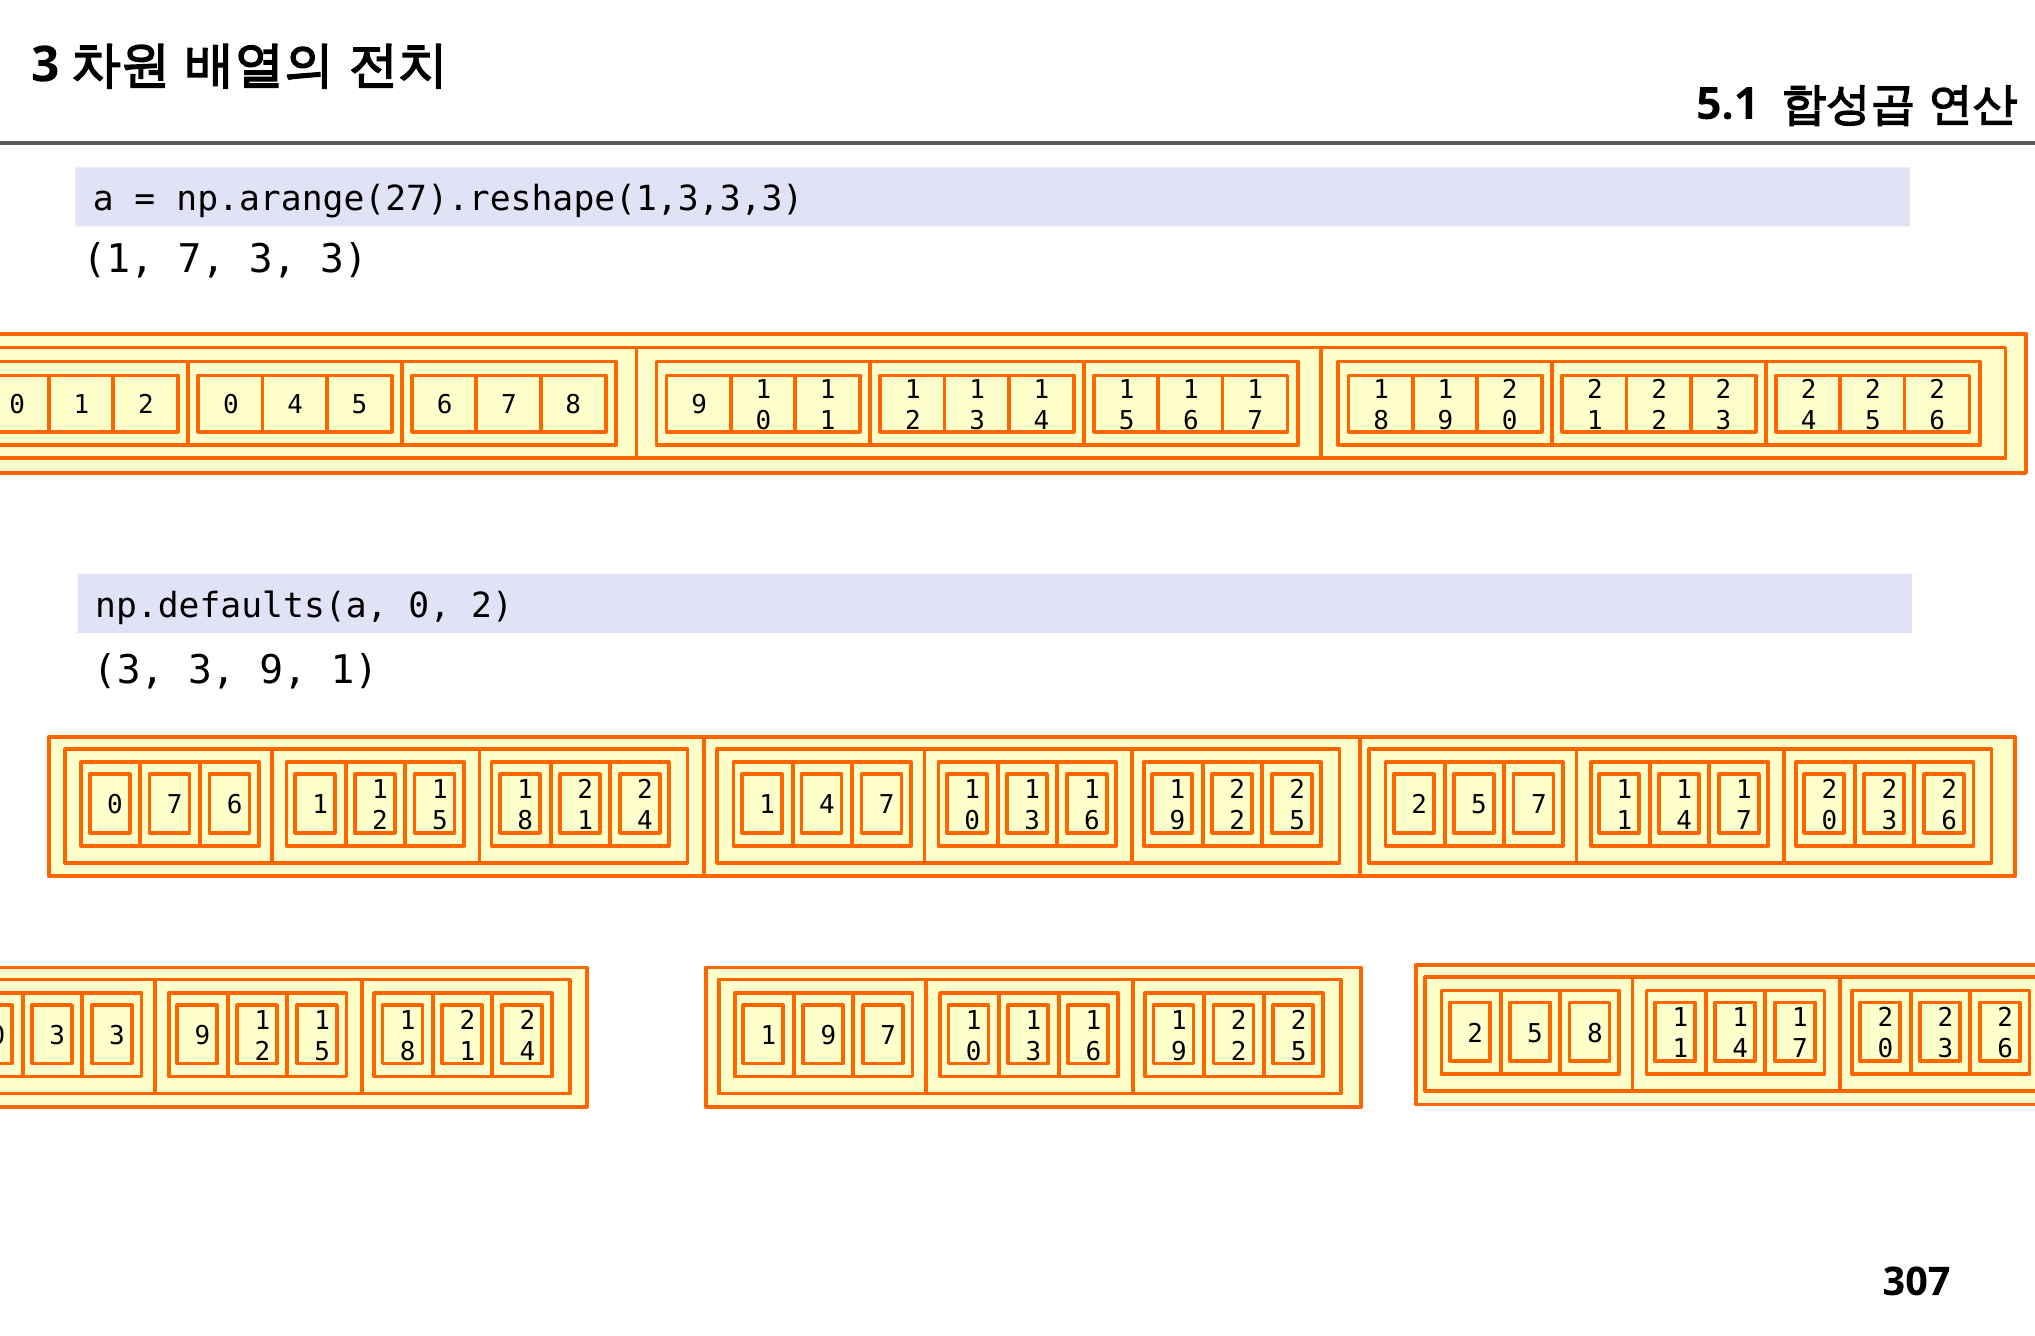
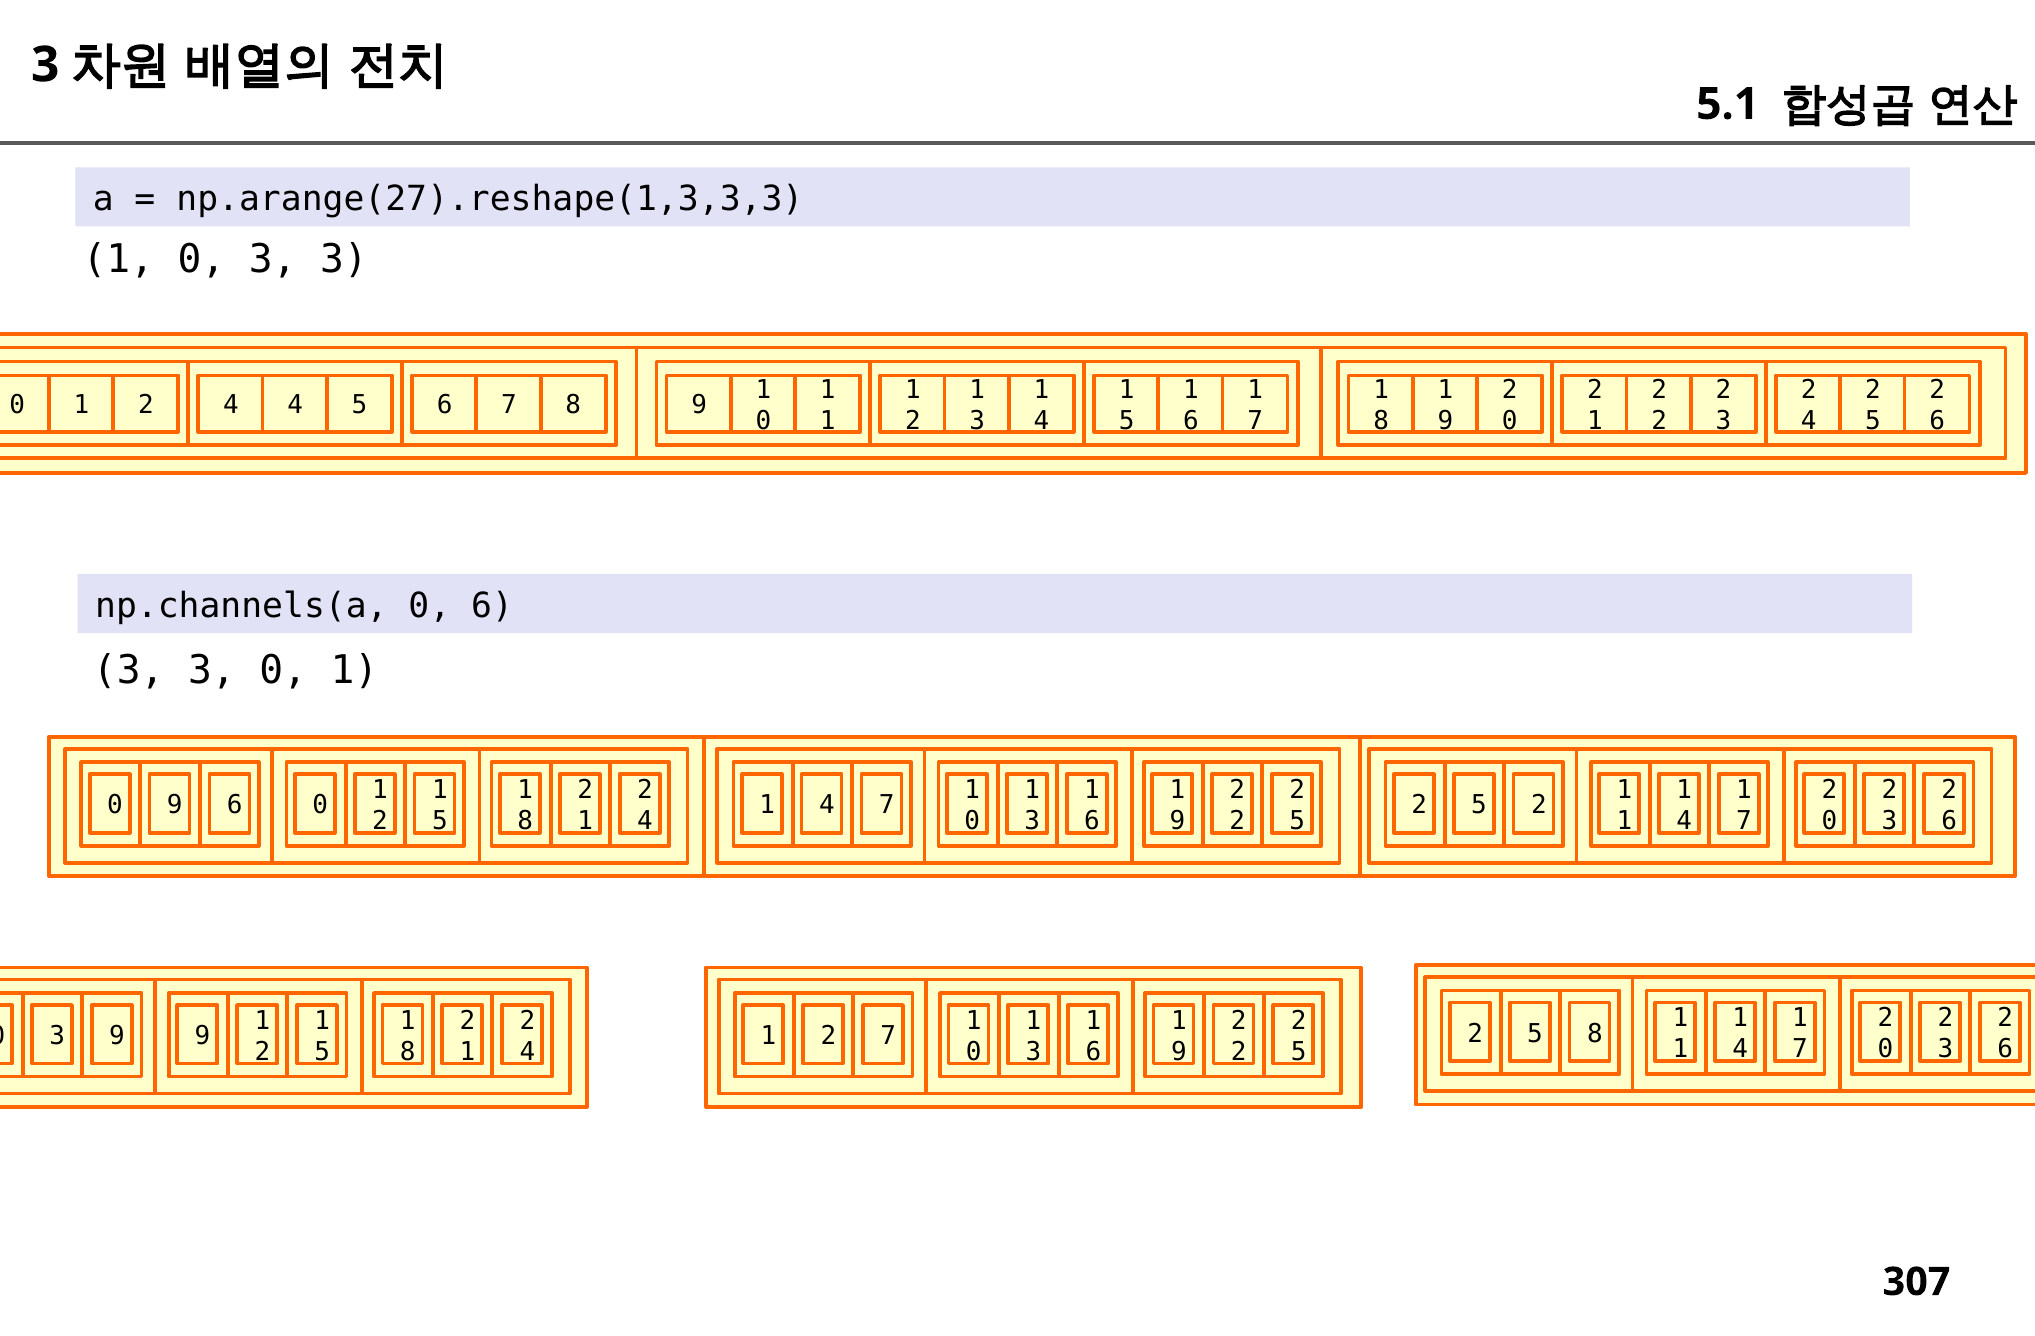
7 at (201, 260): 7 -> 0
0 1 2 0: 0 -> 4
np.defaults(a: np.defaults(a -> np.channels(a
2 at (492, 606): 2 -> 6
9 at (283, 671): 9 -> 0
0 7: 7 -> 9
1 at (320, 806): 1 -> 0
7 at (1539, 806): 7 -> 2
3 at (117, 1037): 3 -> 9
9 at (828, 1037): 9 -> 2
